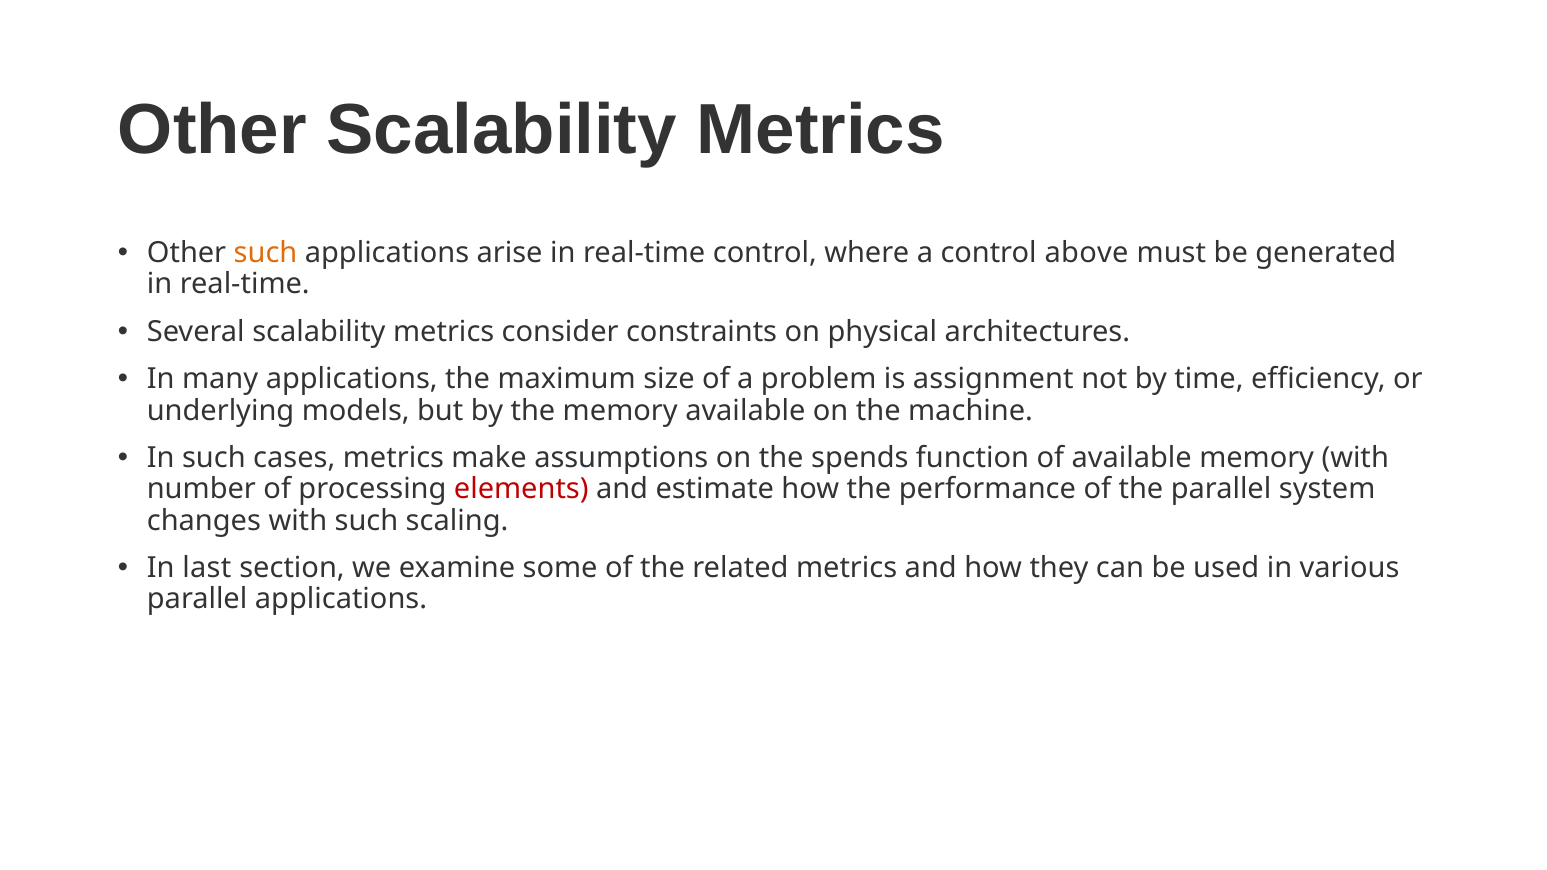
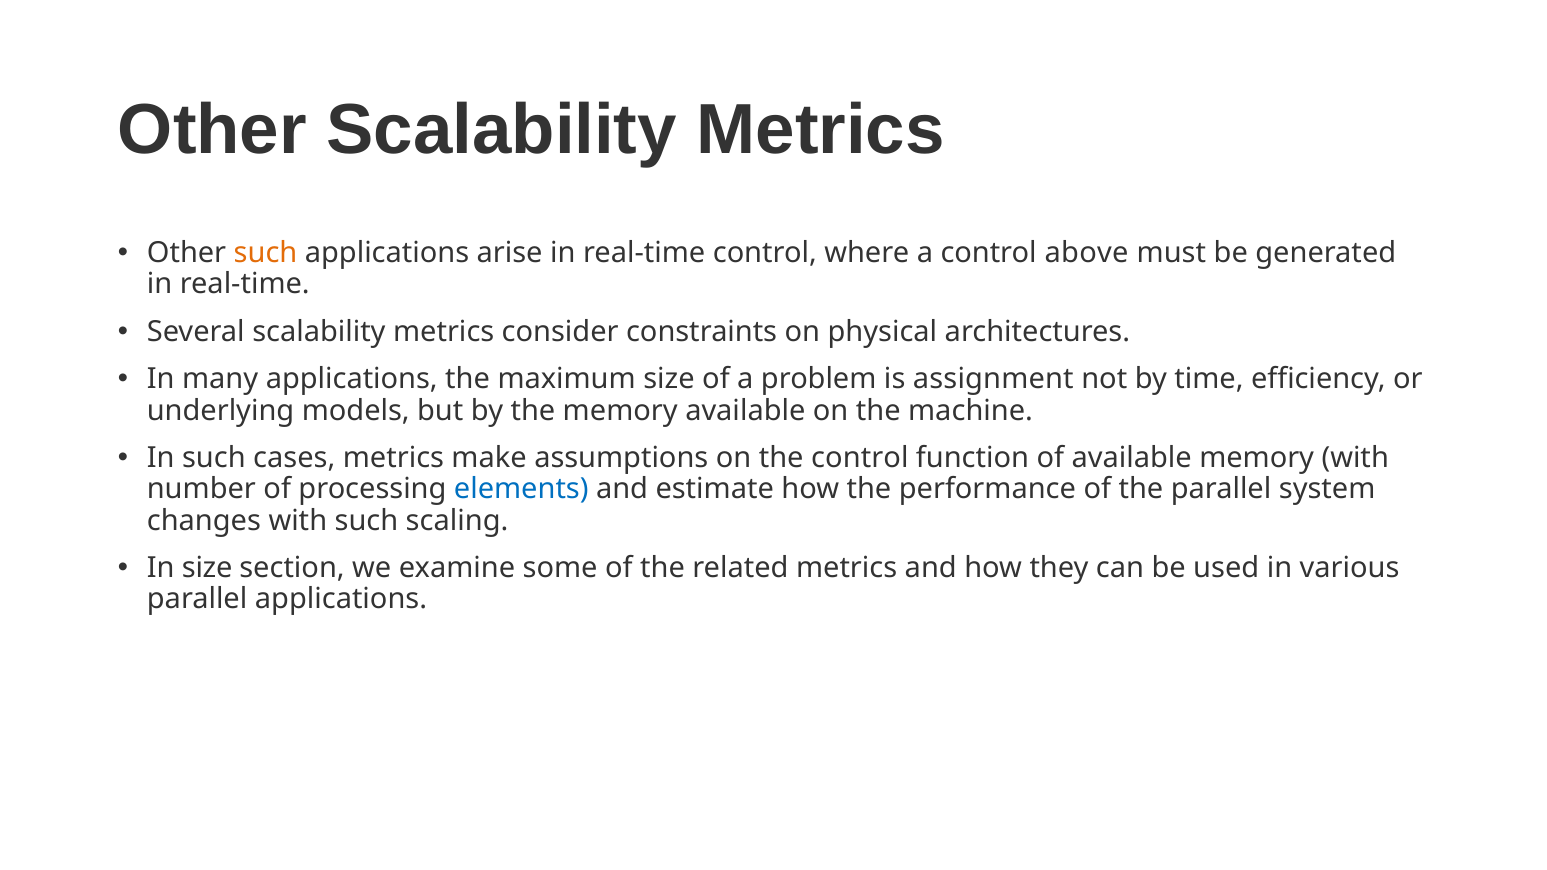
the spends: spends -> control
elements colour: red -> blue
In last: last -> size
